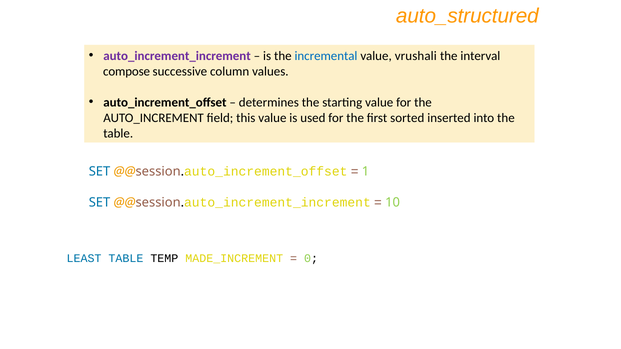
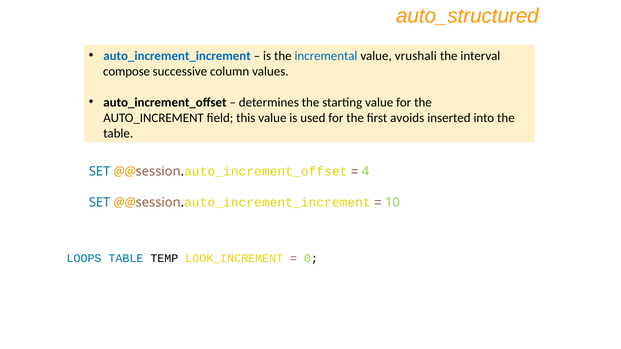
auto_increment_increment colour: purple -> blue
sorted: sorted -> avoids
1: 1 -> 4
LEAST: LEAST -> LOOPS
MADE_INCREMENT: MADE_INCREMENT -> LOOK_INCREMENT
